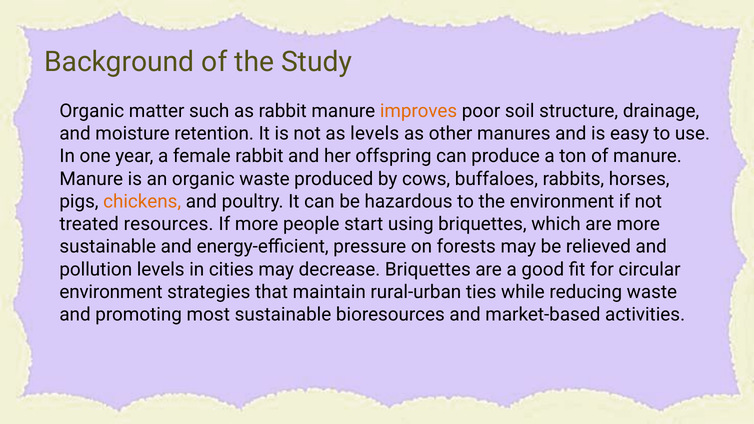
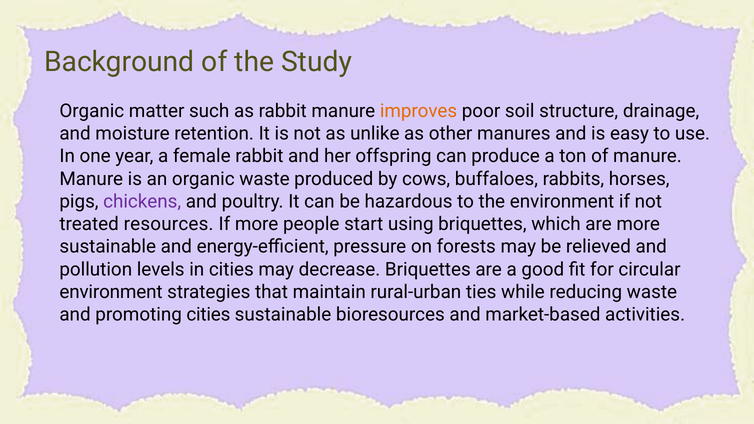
as levels: levels -> unlike
chickens colour: orange -> purple
promoting most: most -> cities
